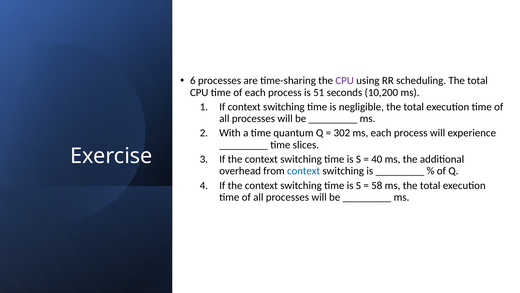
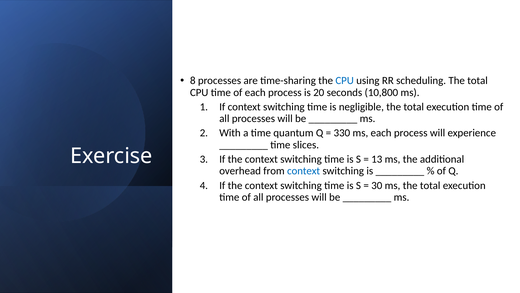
6: 6 -> 8
CPU at (345, 81) colour: purple -> blue
51: 51 -> 20
10,200: 10,200 -> 10,800
302: 302 -> 330
40: 40 -> 13
58: 58 -> 30
